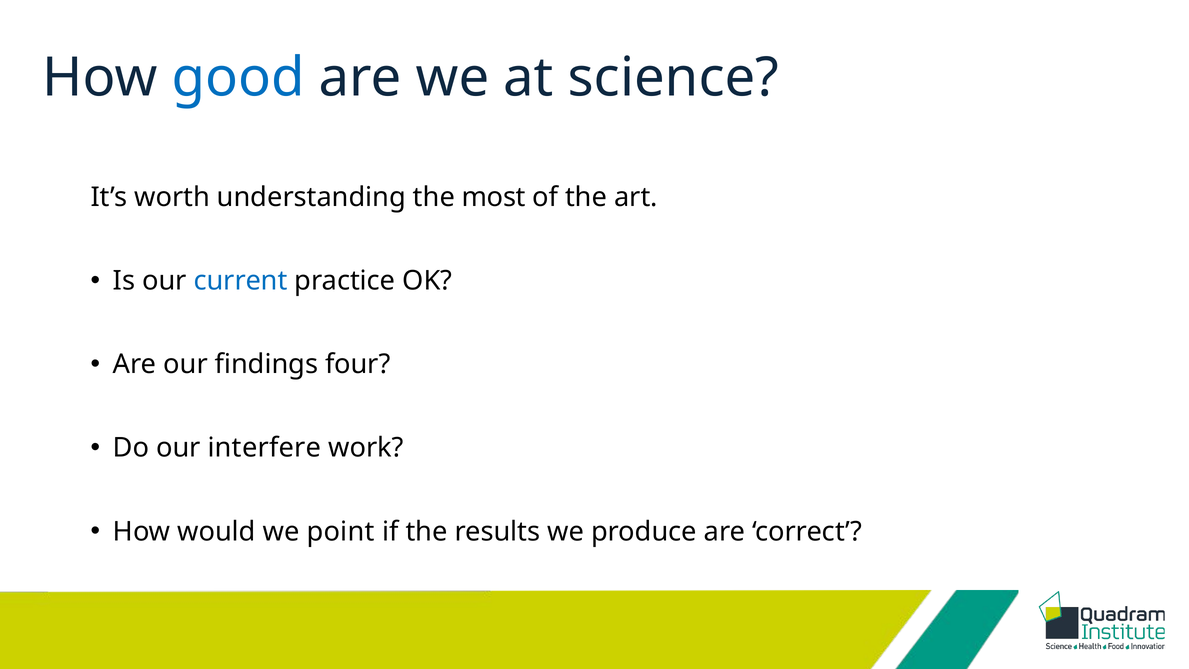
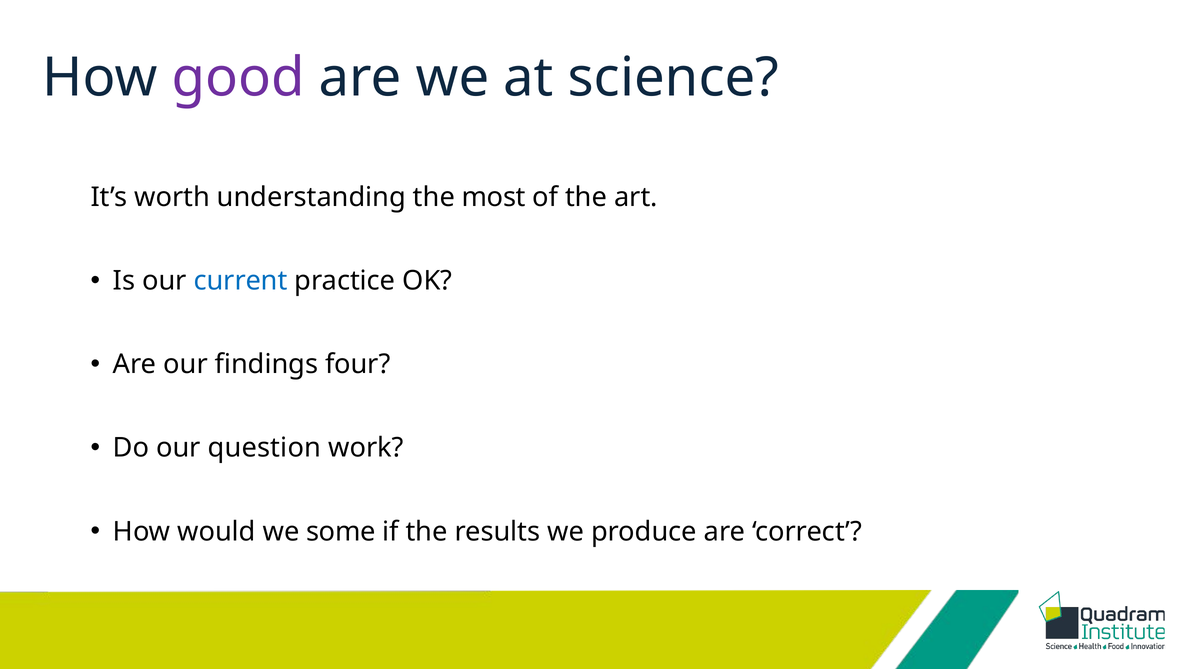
good colour: blue -> purple
interfere: interfere -> question
point: point -> some
